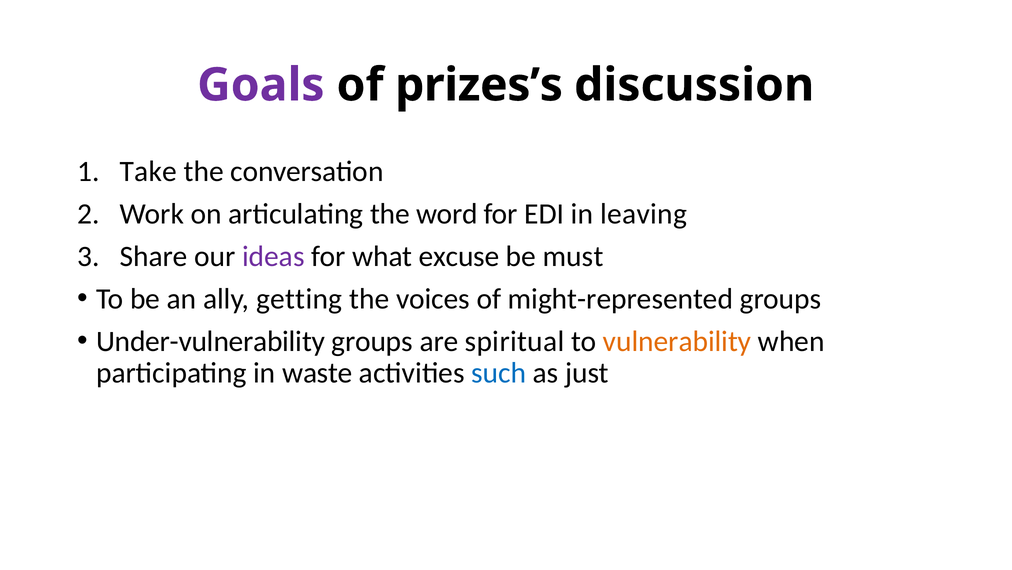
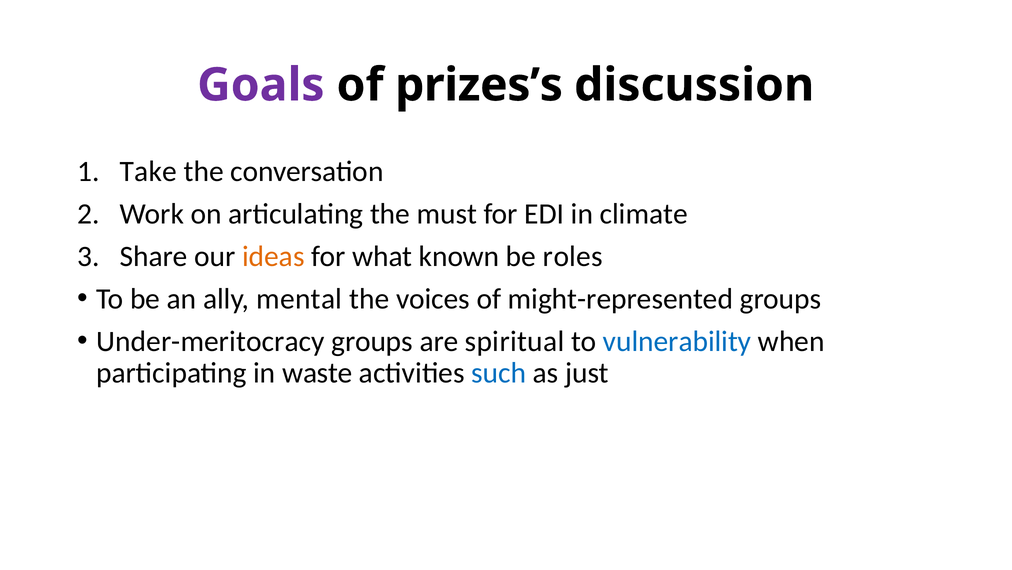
word: word -> must
leaving: leaving -> climate
ideas colour: purple -> orange
excuse: excuse -> known
must: must -> roles
getting: getting -> mental
Under-vulnerability: Under-vulnerability -> Under-meritocracy
vulnerability colour: orange -> blue
